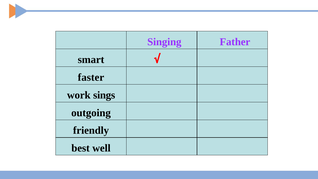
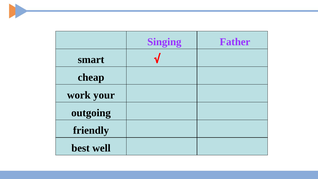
faster: faster -> cheap
sings: sings -> your
